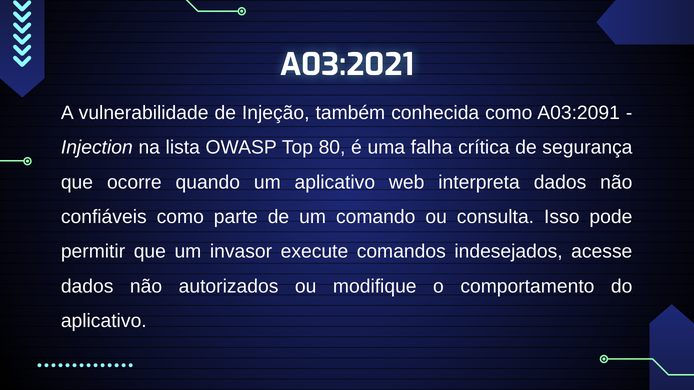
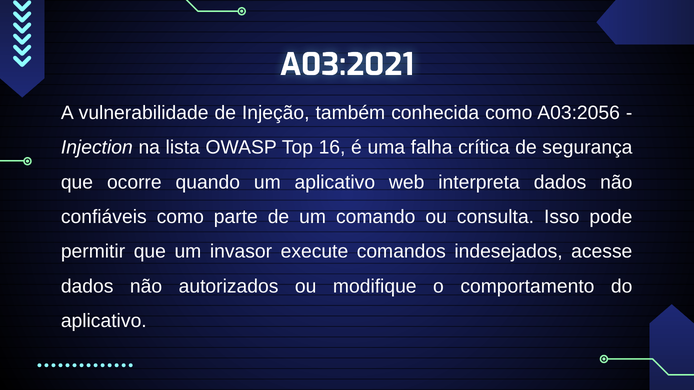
A03:2091: A03:2091 -> A03:2056
80: 80 -> 16
